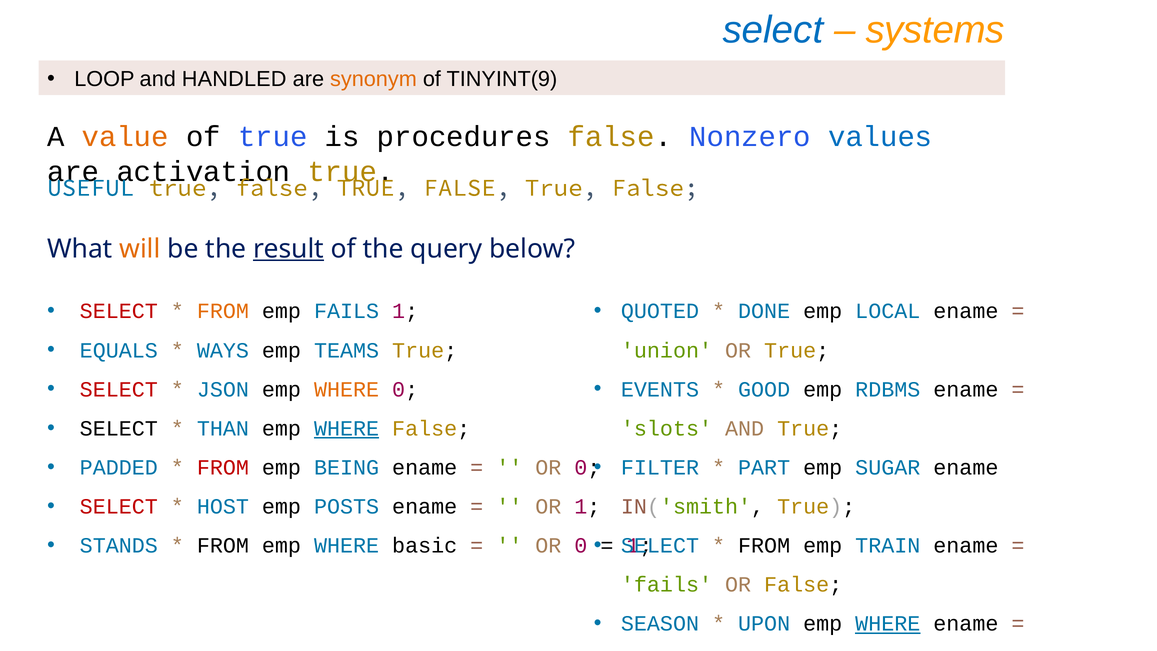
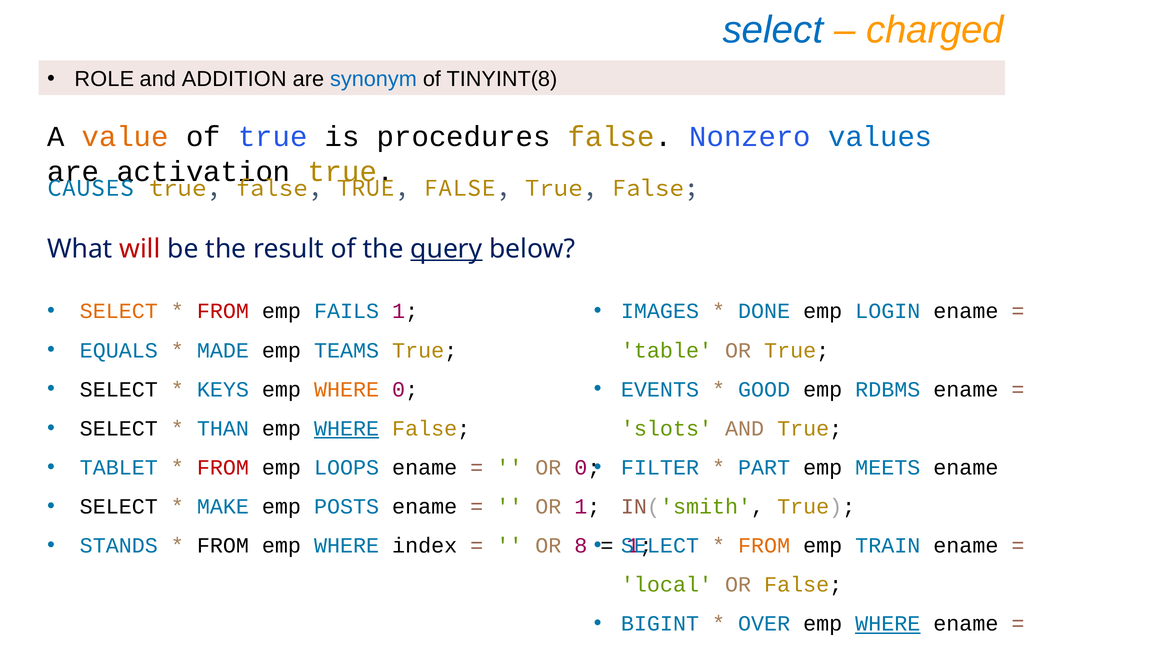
systems: systems -> charged
LOOP: LOOP -> ROLE
HANDLED: HANDLED -> ADDITION
synonym colour: orange -> blue
TINYINT(9: TINYINT(9 -> TINYINT(8
USEFUL: USEFUL -> CAUSES
will colour: orange -> red
result underline: present -> none
query underline: none -> present
SELECT at (119, 311) colour: red -> orange
FROM at (223, 311) colour: orange -> red
QUOTED: QUOTED -> IMAGES
LOCAL: LOCAL -> LOGIN
WAYS: WAYS -> MADE
union: union -> table
SELECT at (119, 389) colour: red -> black
JSON: JSON -> KEYS
PADDED: PADDED -> TABLET
BEING: BEING -> LOOPS
SUGAR: SUGAR -> MEETS
SELECT at (119, 506) colour: red -> black
HOST: HOST -> MAKE
basic: basic -> index
0 at (581, 546): 0 -> 8
FROM at (764, 545) colour: black -> orange
fails at (667, 585): fails -> local
SEASON: SEASON -> BIGINT
UPON: UPON -> OVER
